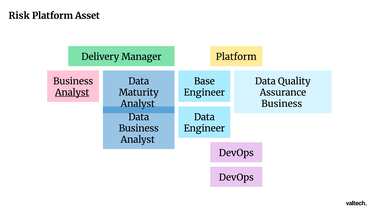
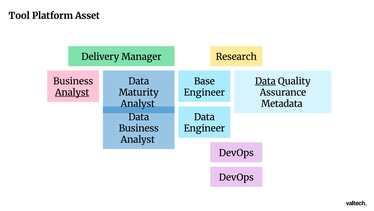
Risk: Risk -> Tool
Platform at (236, 57): Platform -> Research
Data at (265, 81) underline: none -> present
Business at (282, 103): Business -> Metadata
